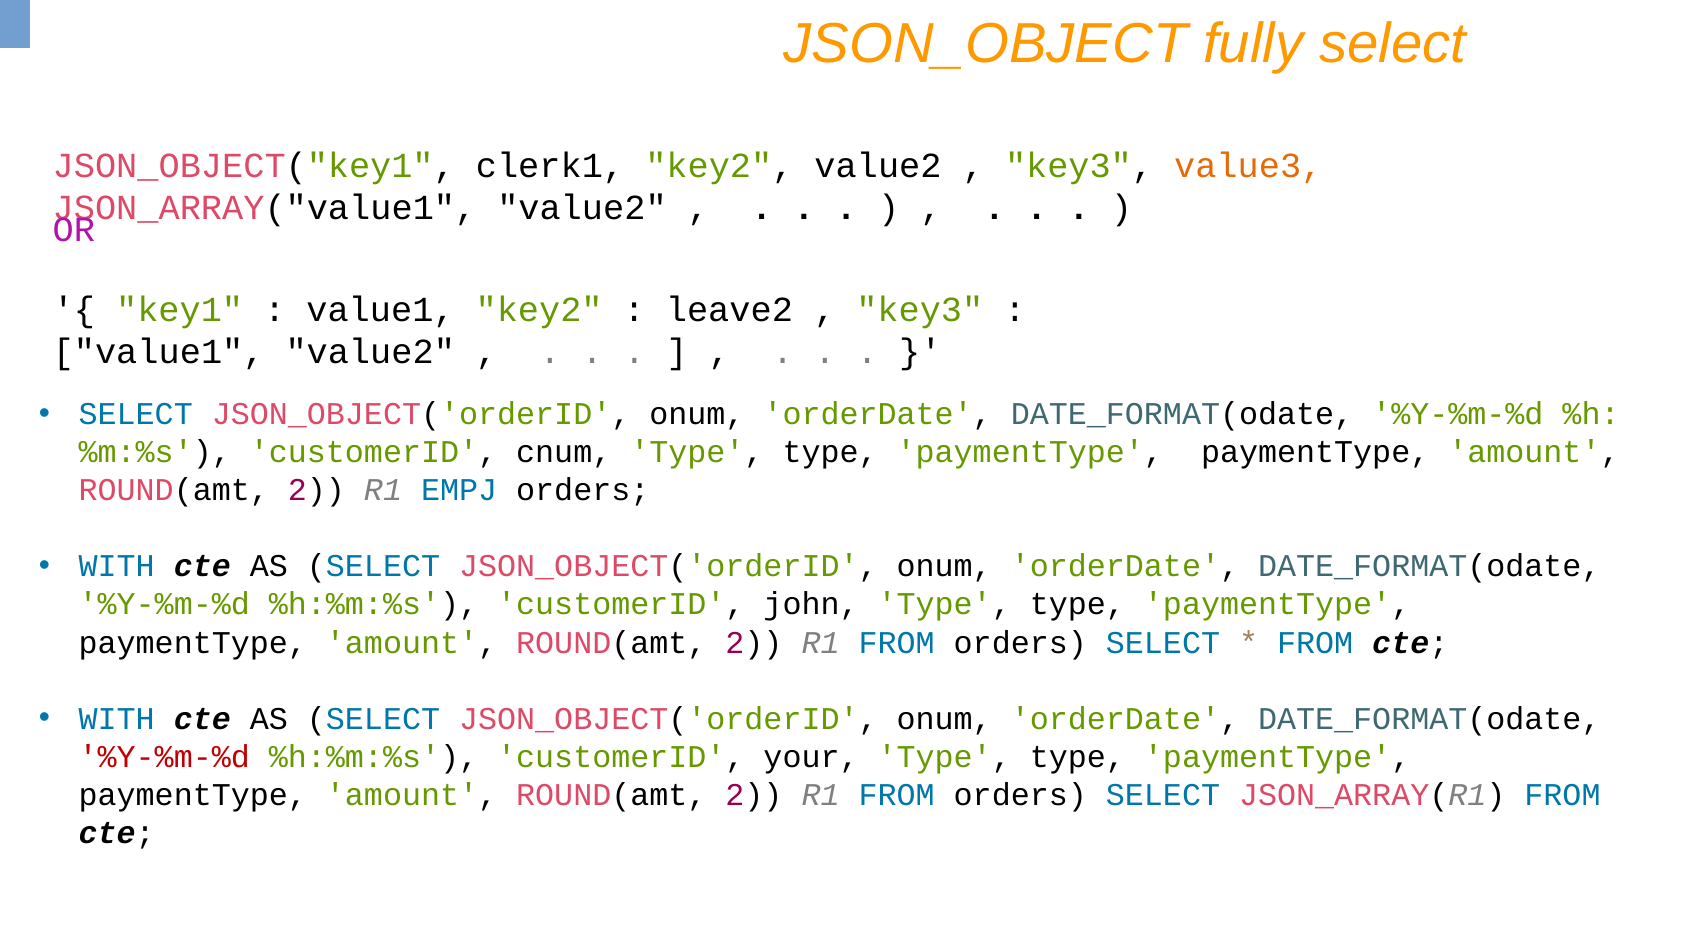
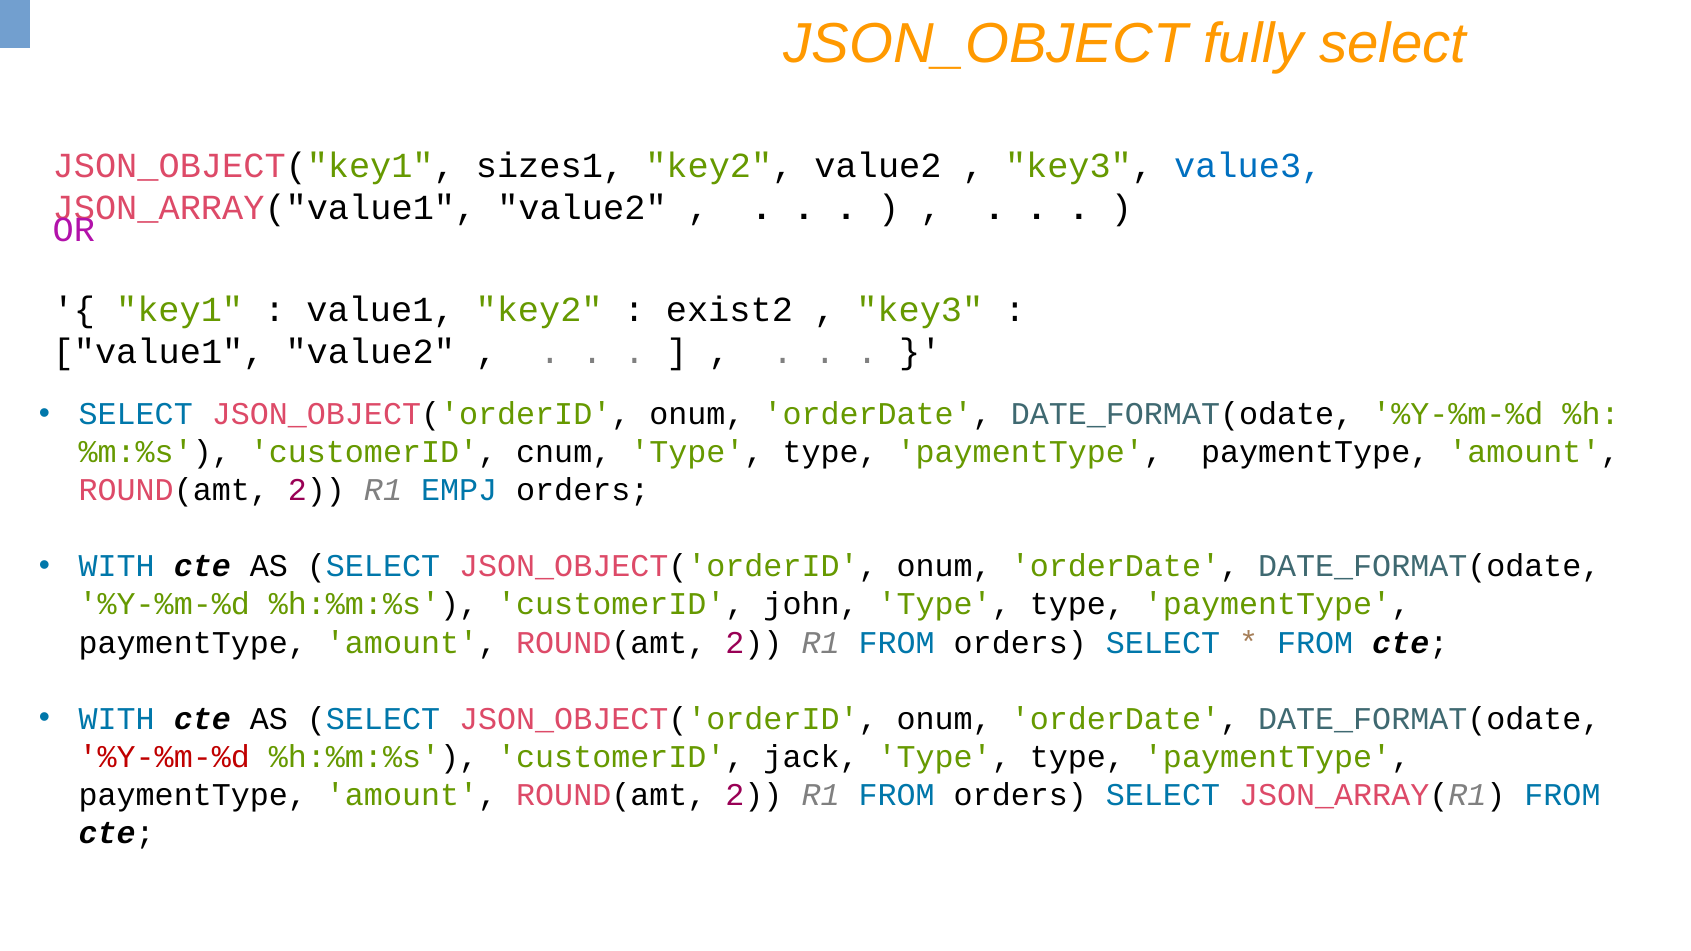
clerk1: clerk1 -> sizes1
value3 colour: orange -> blue
leave2: leave2 -> exist2
your: your -> jack
